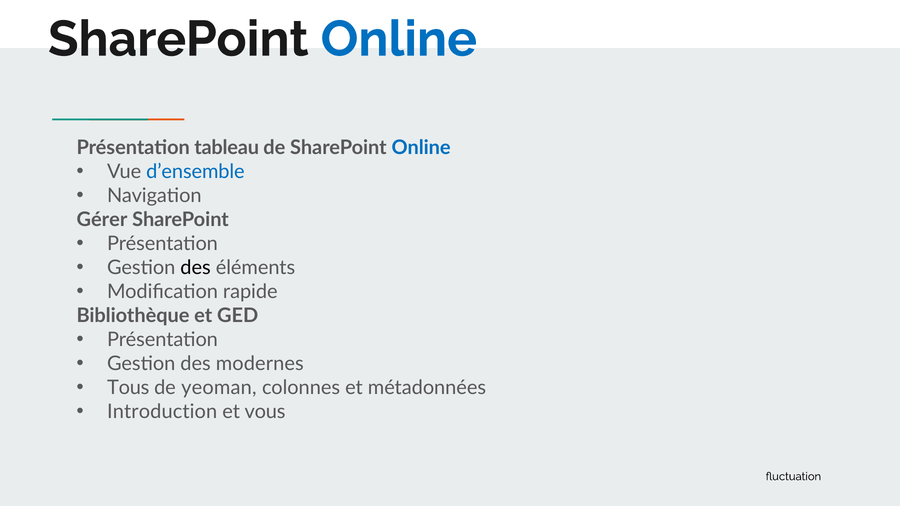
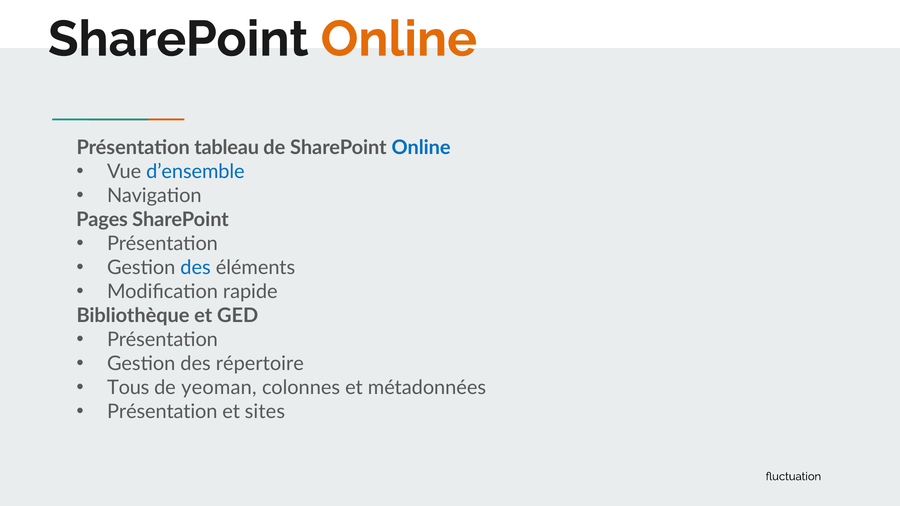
Online at (399, 39) colour: blue -> orange
Gérer: Gérer -> Pages
des at (196, 268) colour: black -> blue
modernes: modernes -> répertoire
Introduction at (162, 412): Introduction -> Présentation
vous: vous -> sites
